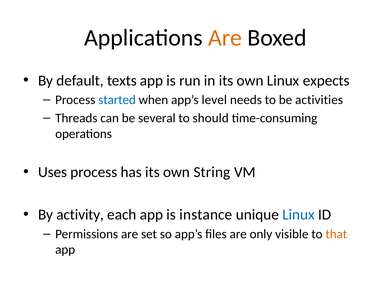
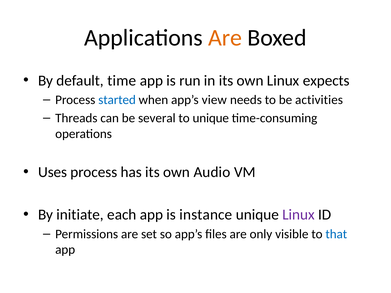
texts: texts -> time
level: level -> view
to should: should -> unique
String: String -> Audio
activity: activity -> initiate
Linux at (299, 215) colour: blue -> purple
that colour: orange -> blue
